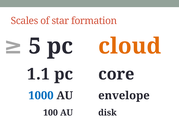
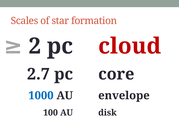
5: 5 -> 2
cloud colour: orange -> red
1.1: 1.1 -> 2.7
